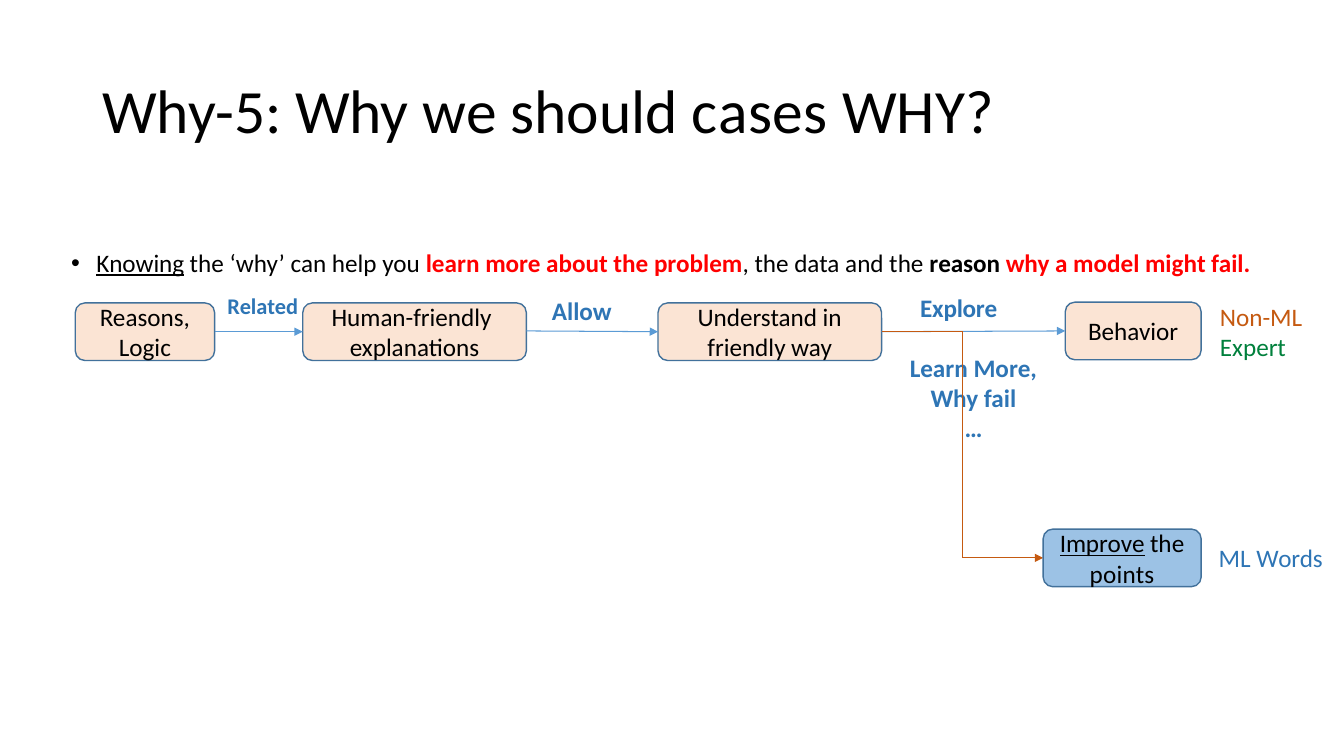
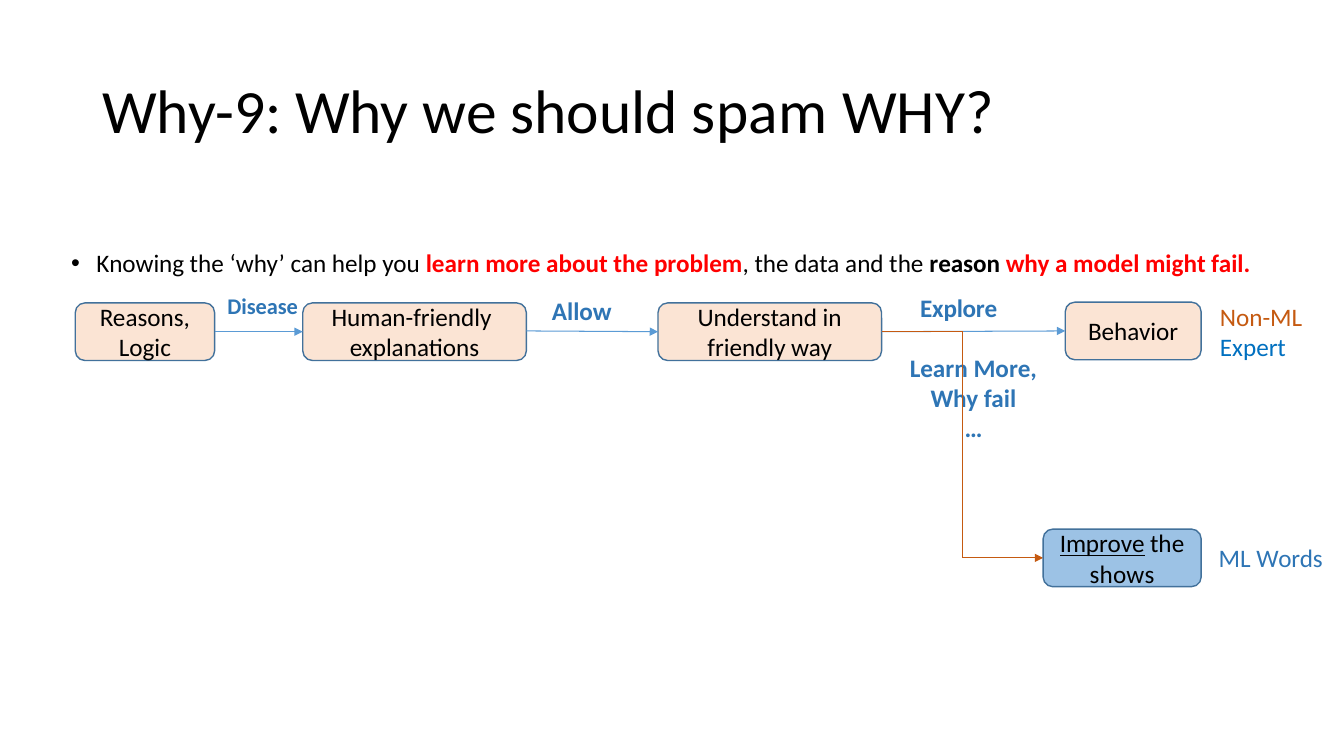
Why-5: Why-5 -> Why-9
cases: cases -> spam
Knowing underline: present -> none
Related: Related -> Disease
Expert colour: green -> blue
points: points -> shows
